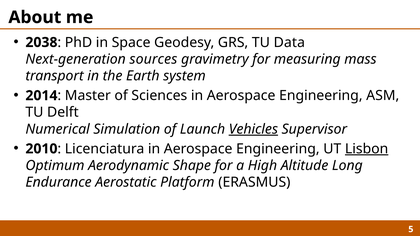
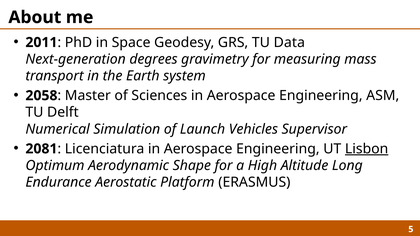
2038: 2038 -> 2011
sources: sources -> degrees
2014: 2014 -> 2058
Vehicles underline: present -> none
2010: 2010 -> 2081
